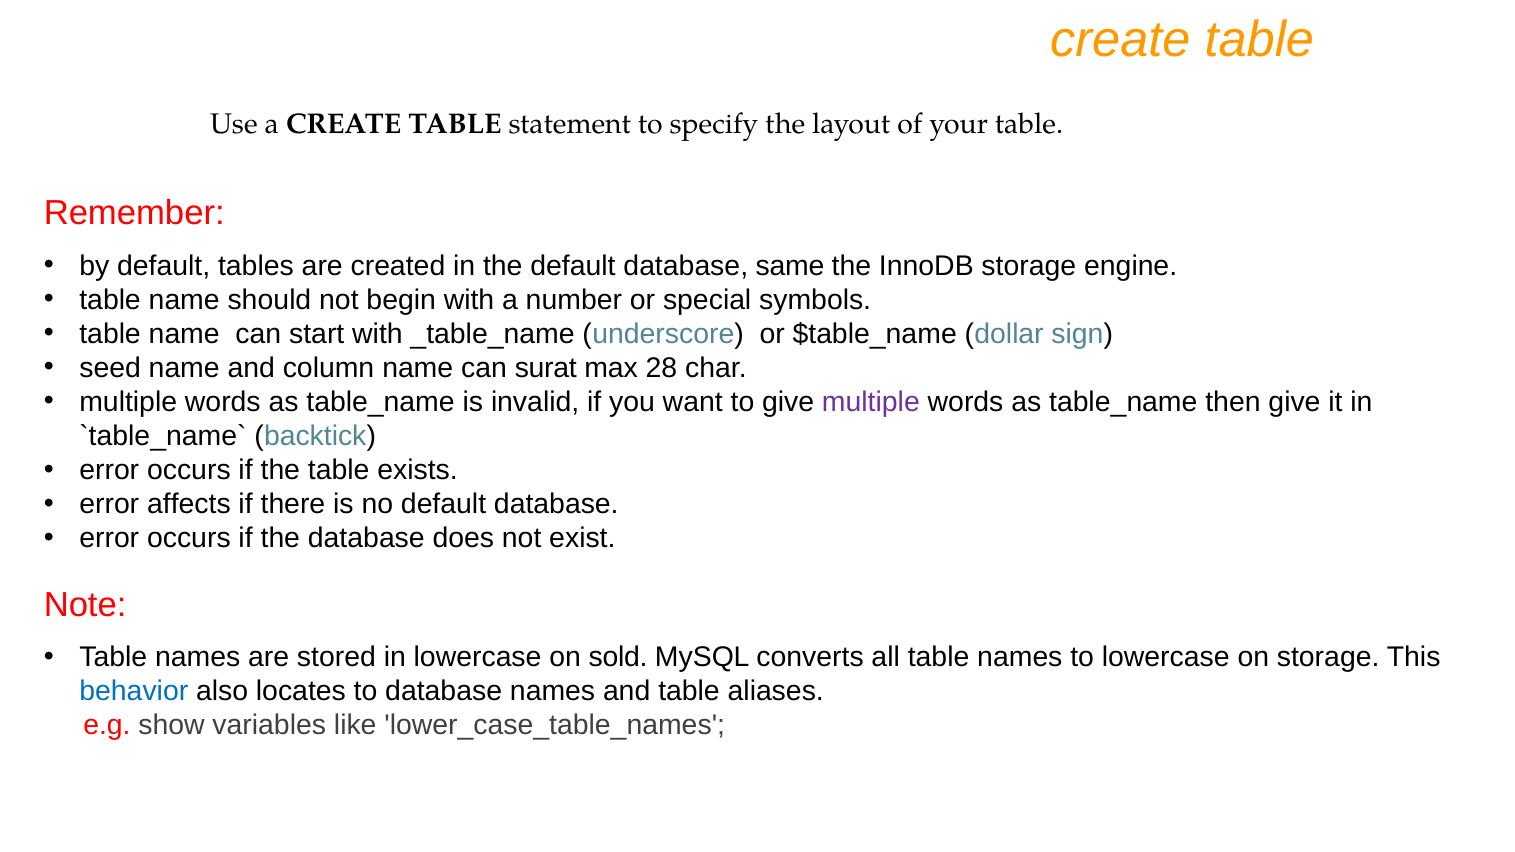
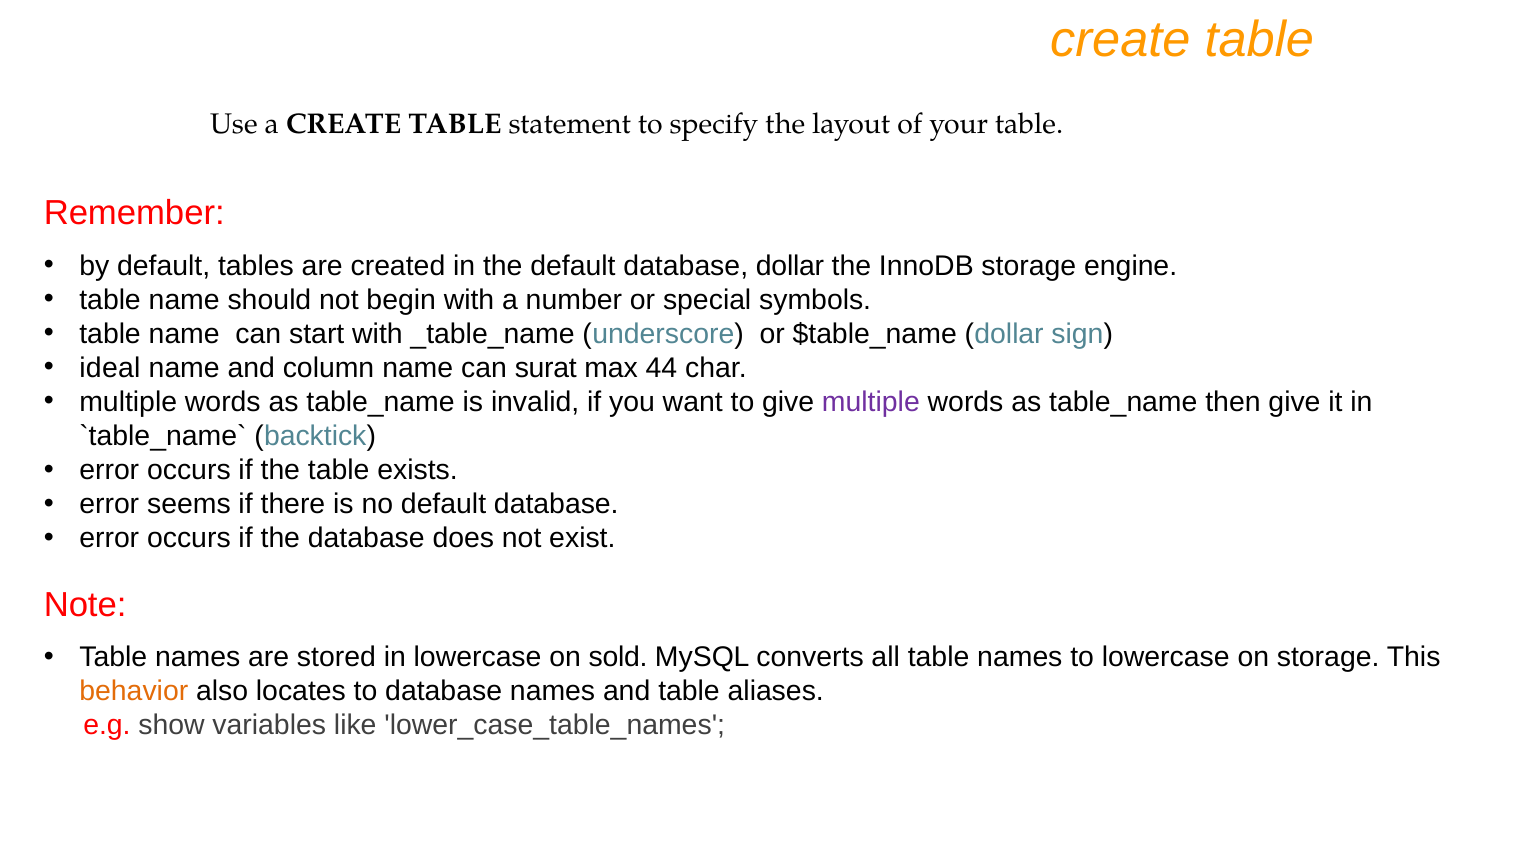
database same: same -> dollar
seed: seed -> ideal
28: 28 -> 44
affects: affects -> seems
behavior colour: blue -> orange
